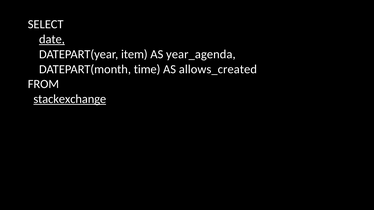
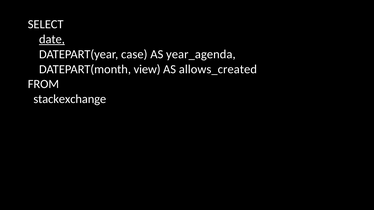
item: item -> case
time: time -> view
stackexchange underline: present -> none
